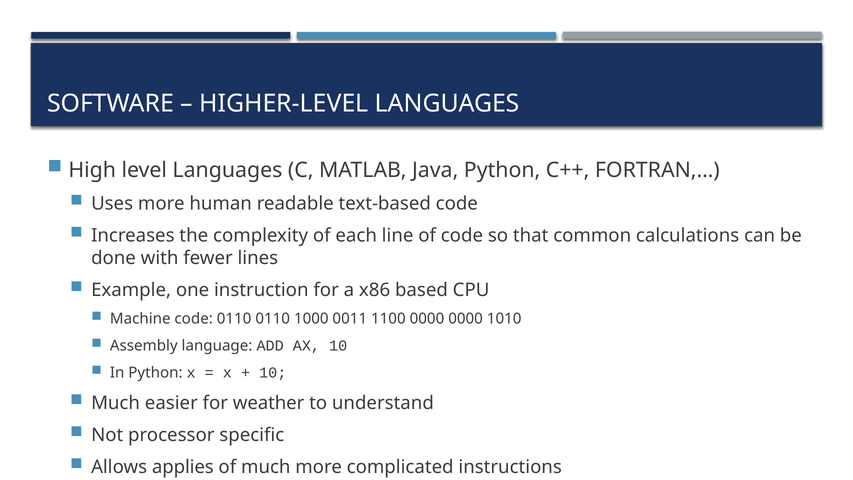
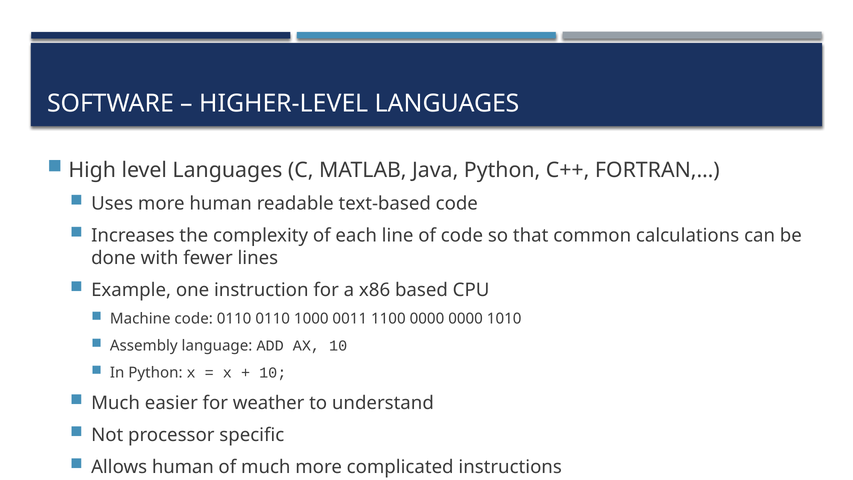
Allows applies: applies -> human
